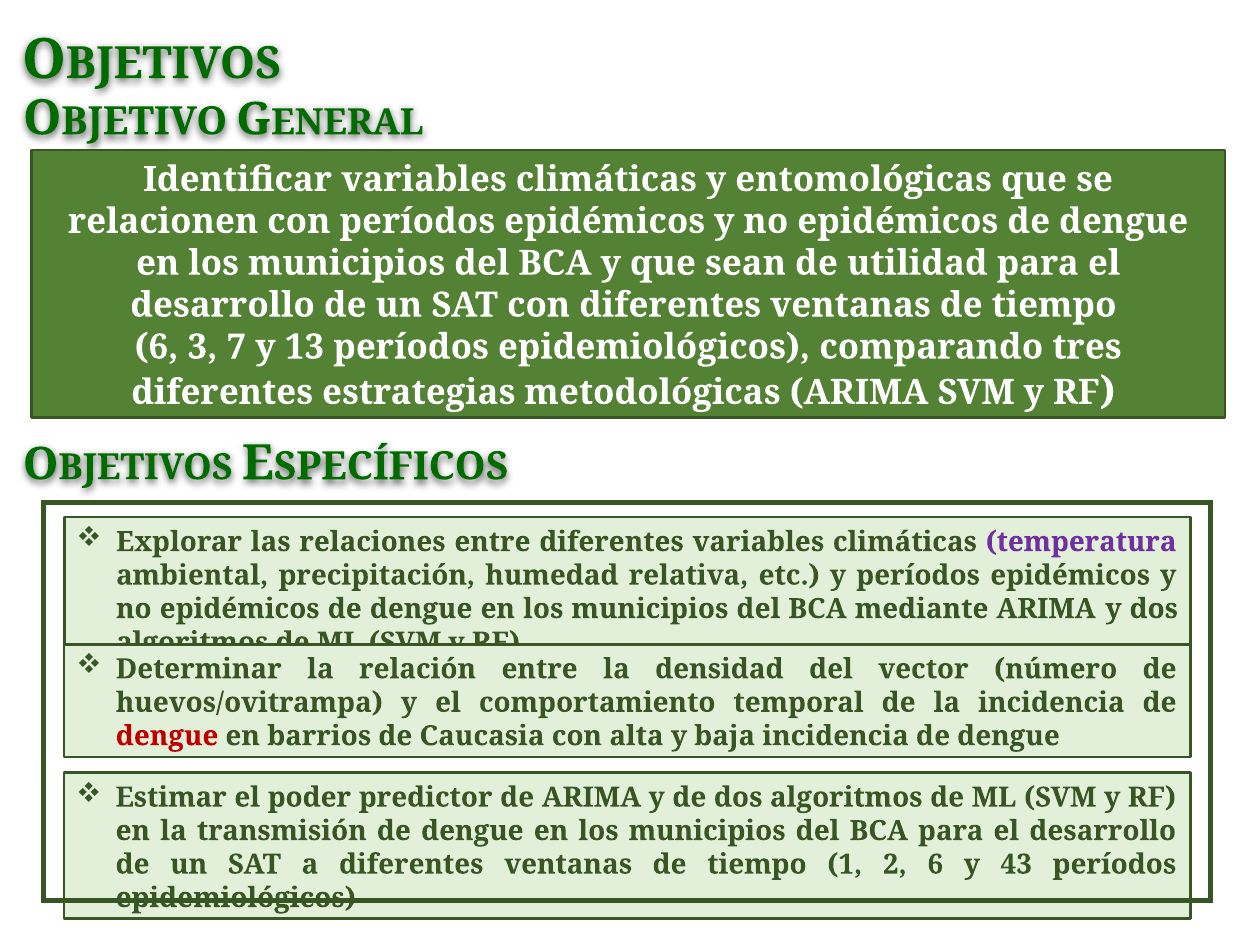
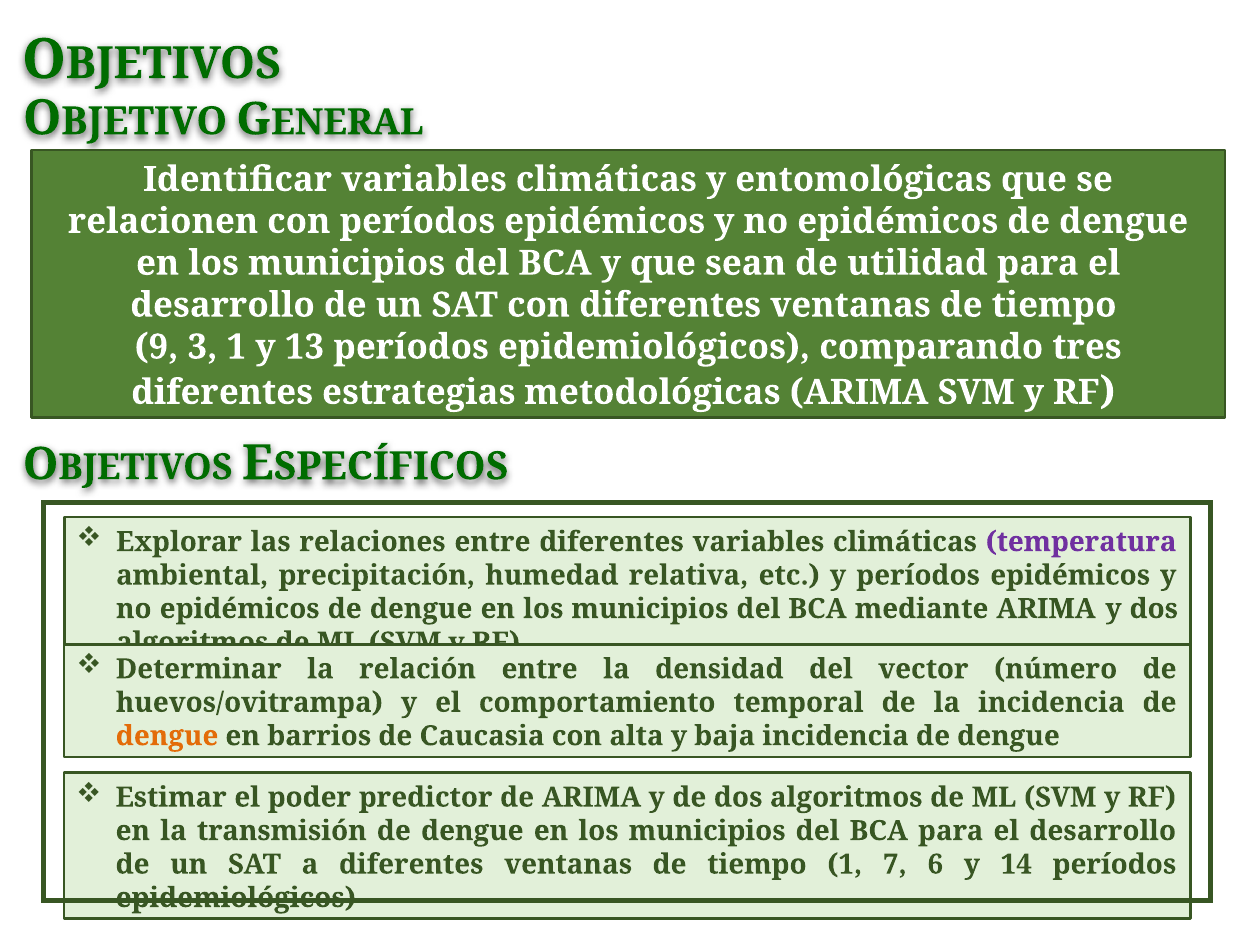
6 at (156, 347): 6 -> 9
3 7: 7 -> 1
dengue at (167, 736) colour: red -> orange
2: 2 -> 7
43: 43 -> 14
